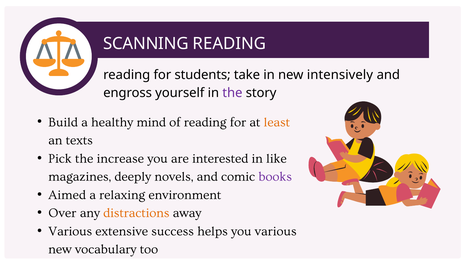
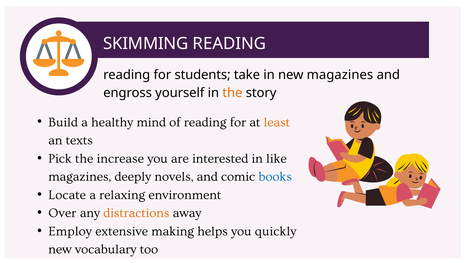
SCANNING: SCANNING -> SKIMMING
new intensively: intensively -> magazines
the at (232, 93) colour: purple -> orange
books colour: purple -> blue
Aimed: Aimed -> Locate
Various at (70, 231): Various -> Employ
success: success -> making
you various: various -> quickly
